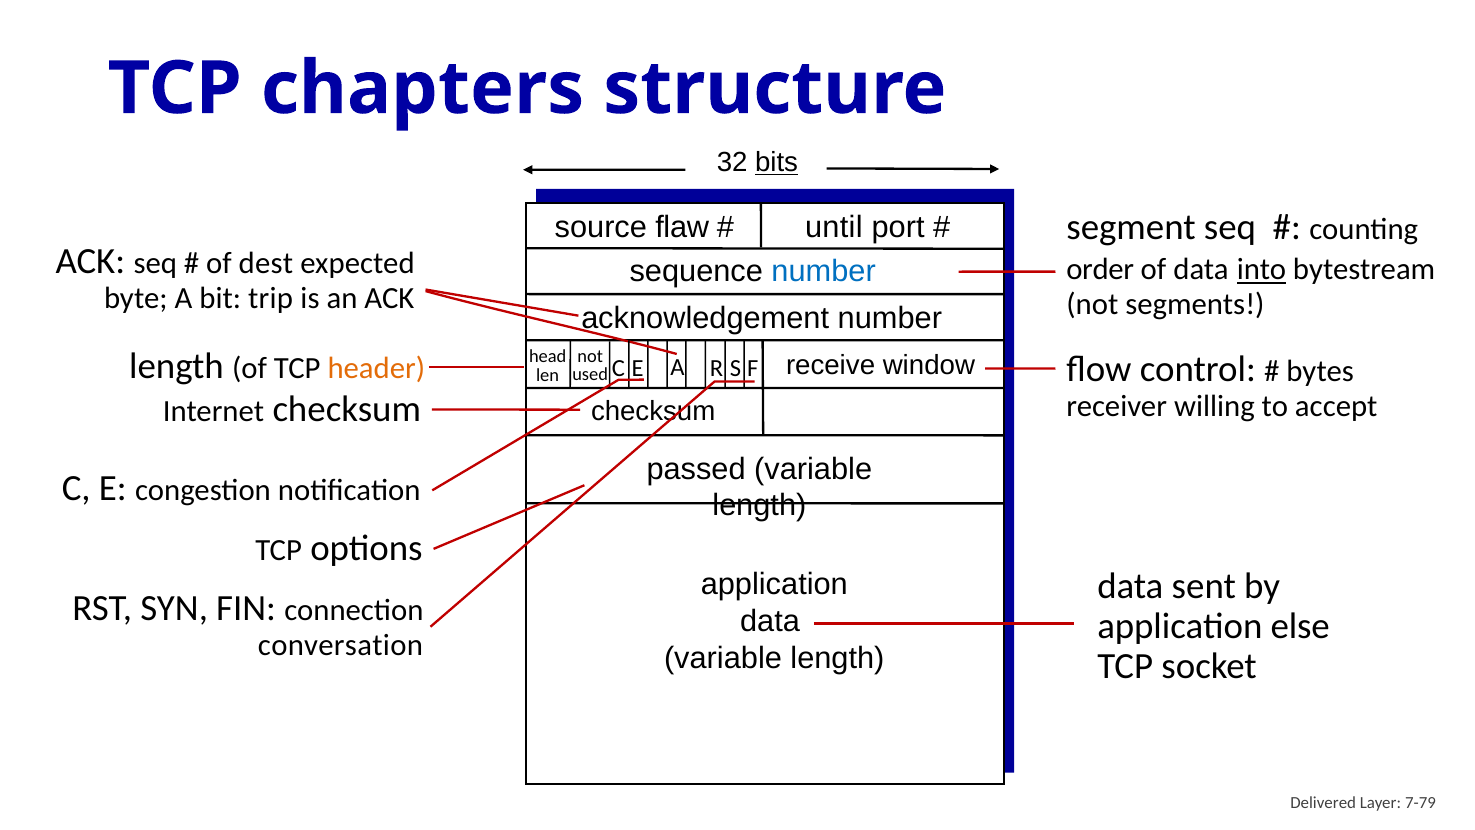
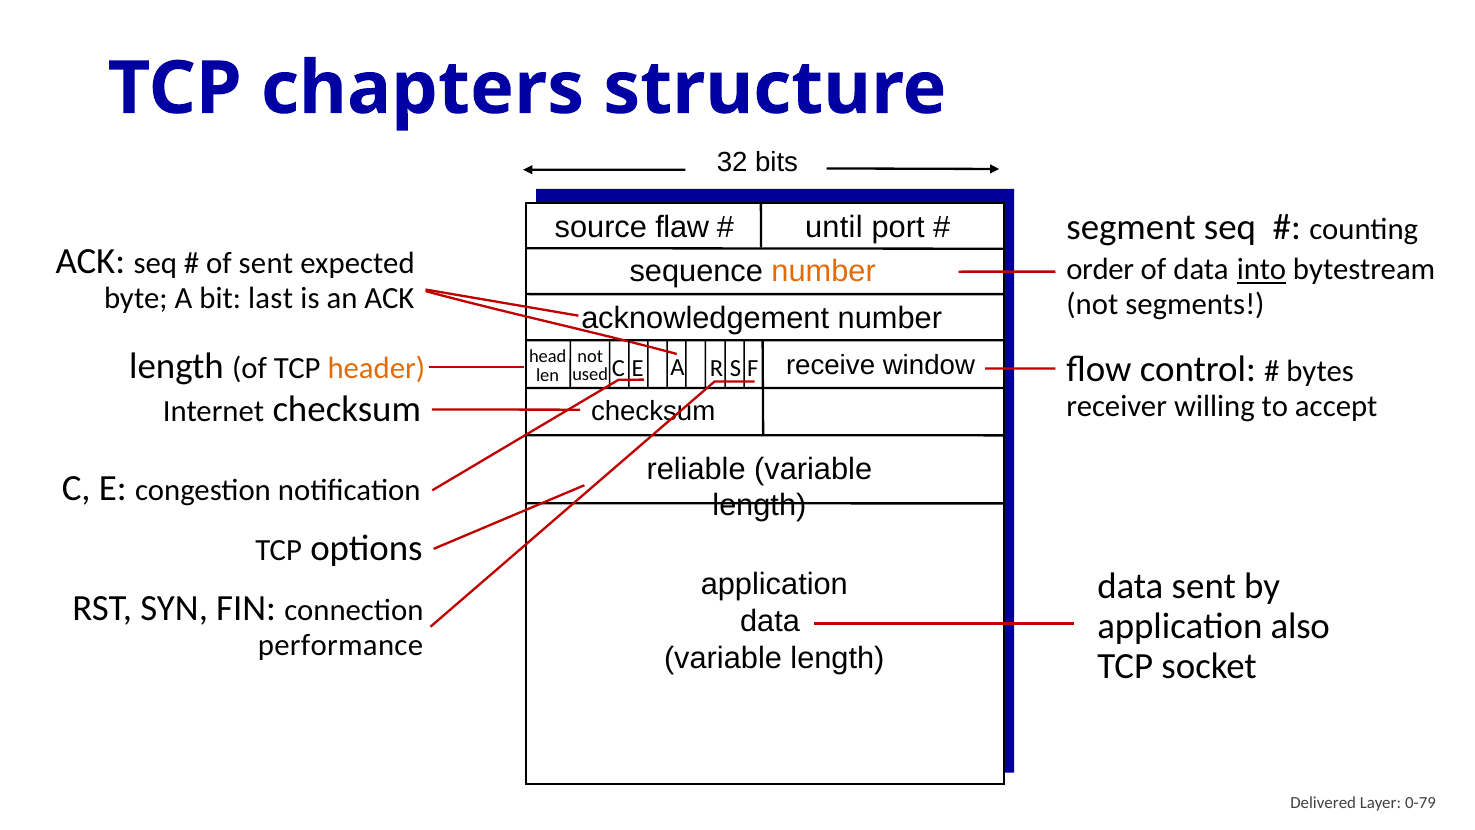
bits underline: present -> none
of dest: dest -> sent
number at (824, 272) colour: blue -> orange
trip: trip -> last
passed: passed -> reliable
else: else -> also
conversation: conversation -> performance
7-79: 7-79 -> 0-79
